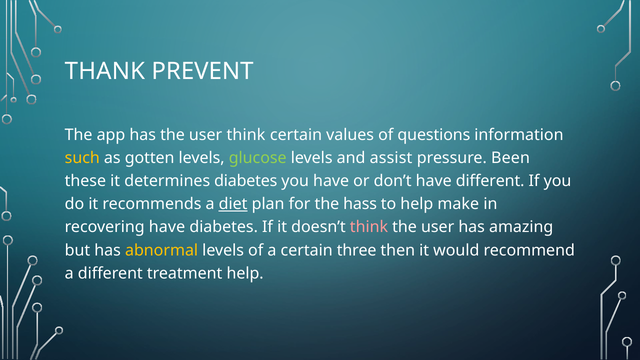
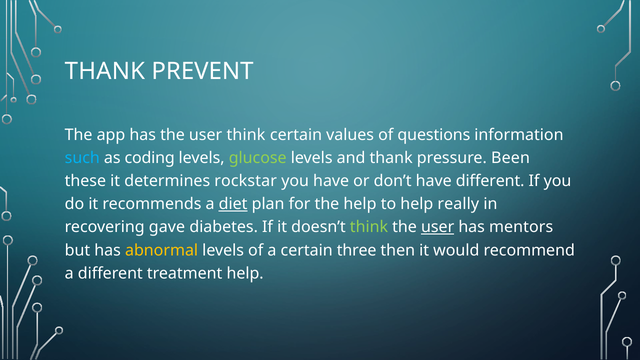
such colour: yellow -> light blue
gotten: gotten -> coding
and assist: assist -> thank
determines diabetes: diabetes -> rockstar
the hass: hass -> help
make: make -> really
recovering have: have -> gave
think at (369, 227) colour: pink -> light green
user at (438, 227) underline: none -> present
amazing: amazing -> mentors
